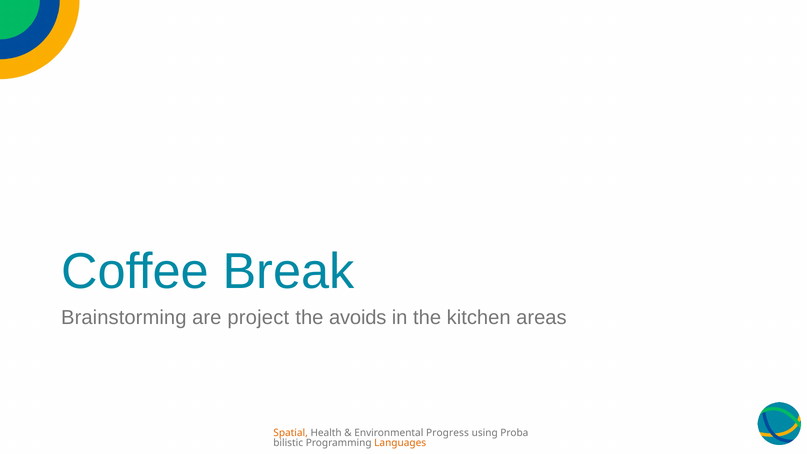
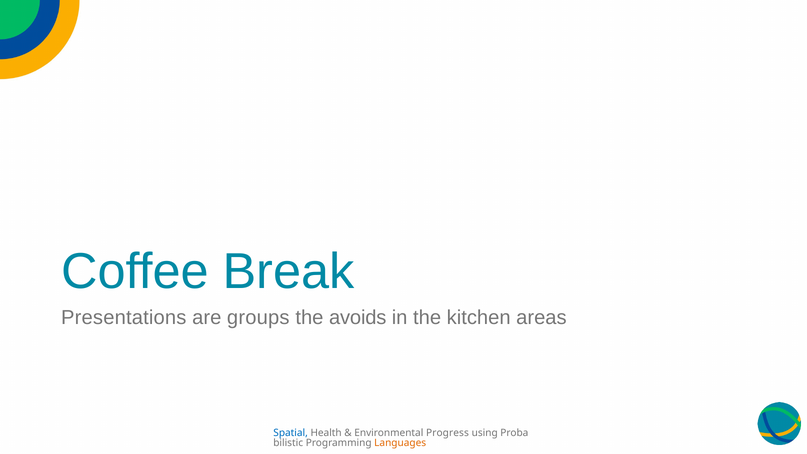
Brainstorming: Brainstorming -> Presentations
project: project -> groups
Spatial colour: orange -> blue
